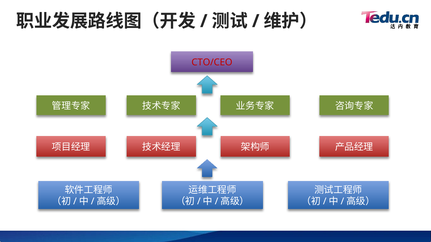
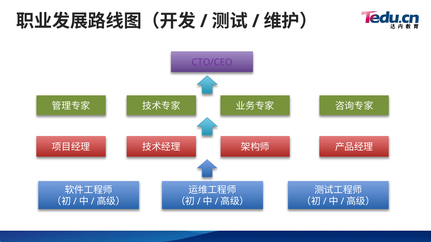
CTO/CEO colour: red -> purple
